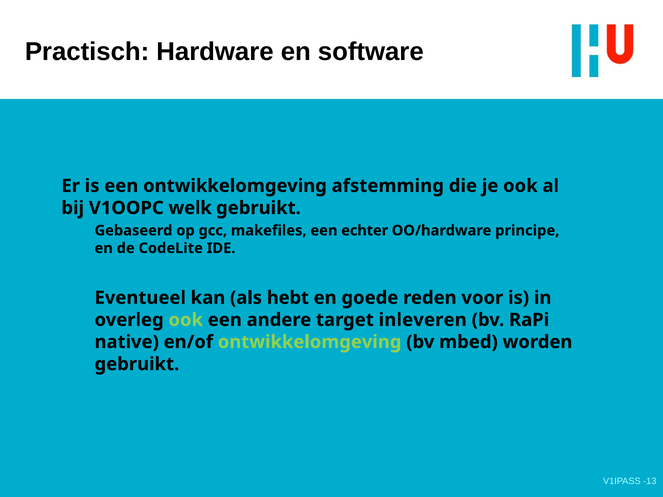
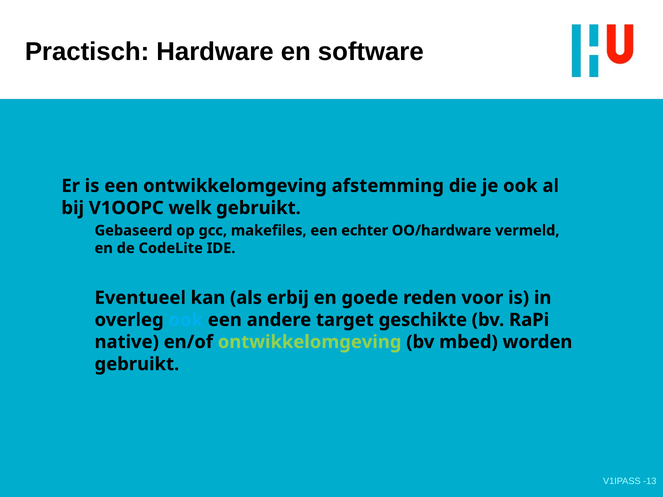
principe: principe -> vermeld
hebt: hebt -> erbij
ook at (186, 320) colour: light green -> light blue
inleveren: inleveren -> geschikte
